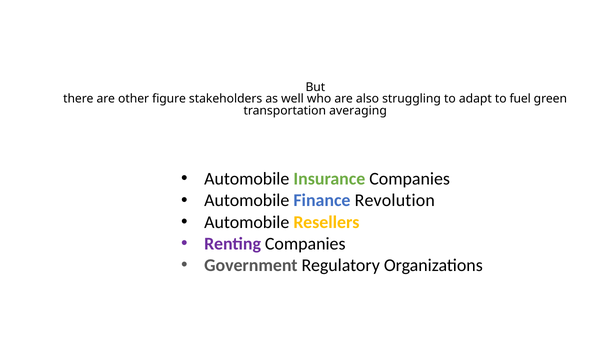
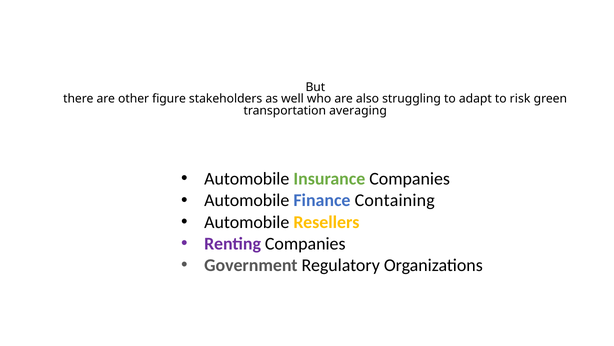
fuel: fuel -> risk
Revolution: Revolution -> Containing
